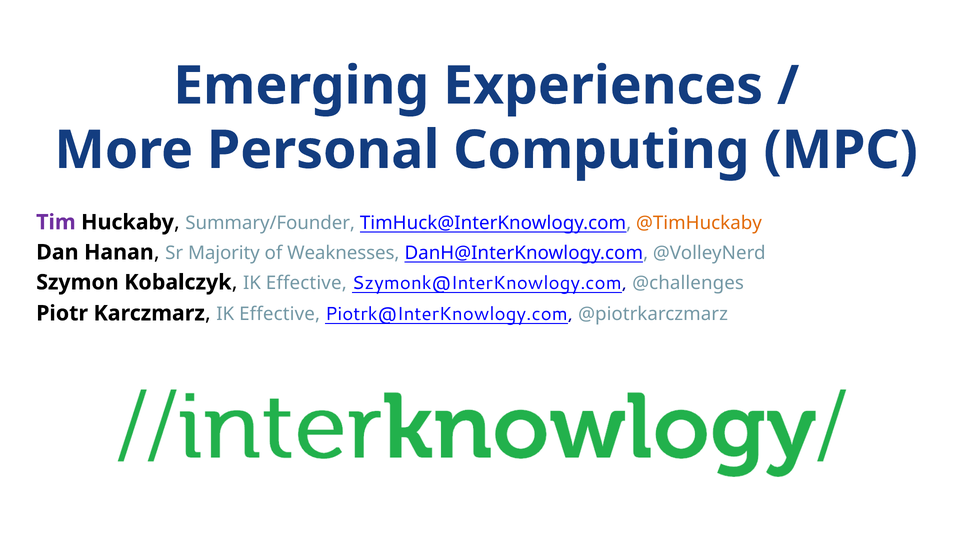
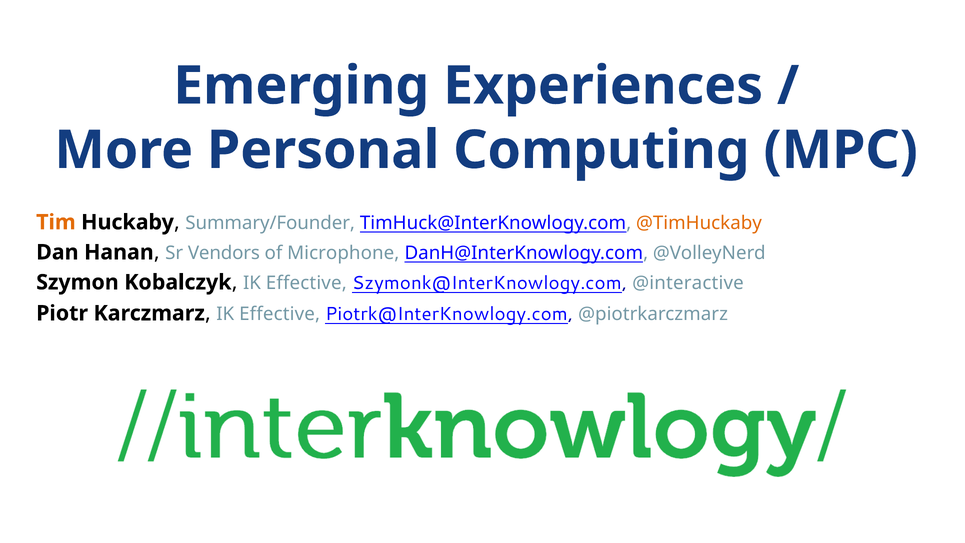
Tim colour: purple -> orange
Majority: Majority -> Vendors
Weaknesses: Weaknesses -> Microphone
@challenges: @challenges -> @interactive
